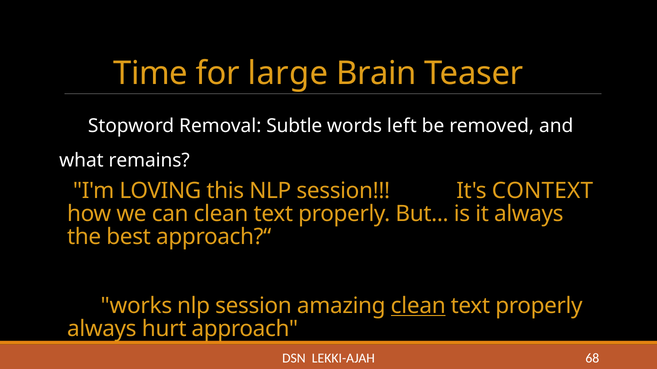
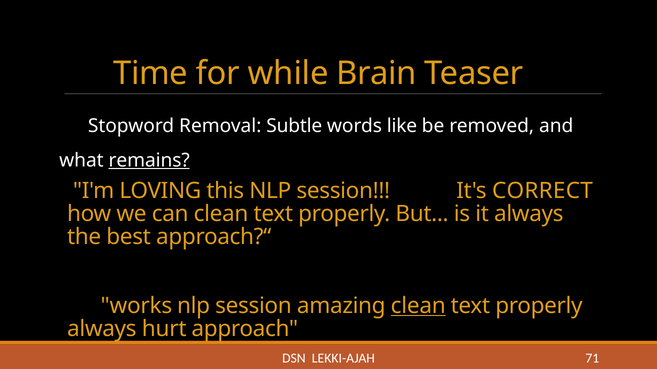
large: large -> while
left: left -> like
remains underline: none -> present
CONTEXT: CONTEXT -> CORRECT
68: 68 -> 71
